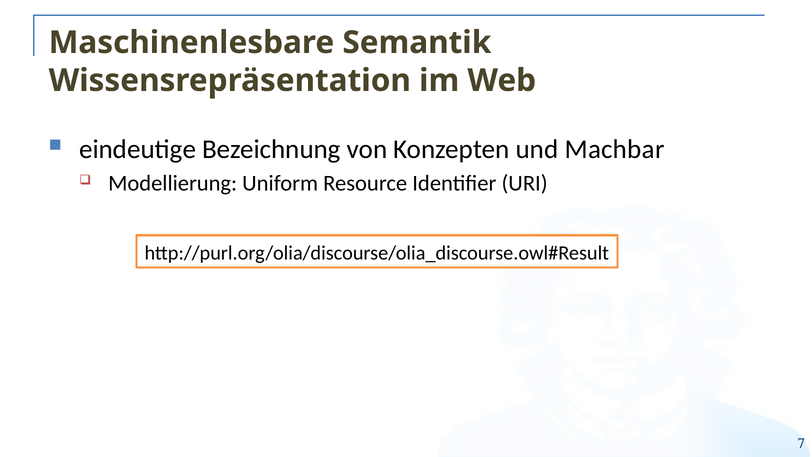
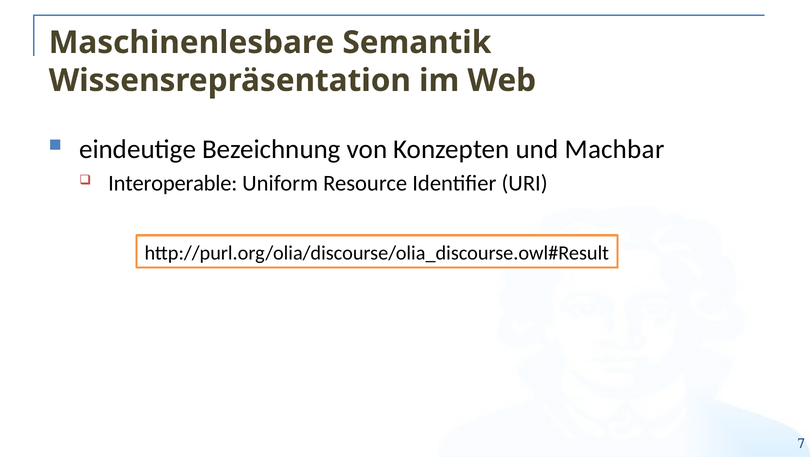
Modellierung: Modellierung -> Interoperable
